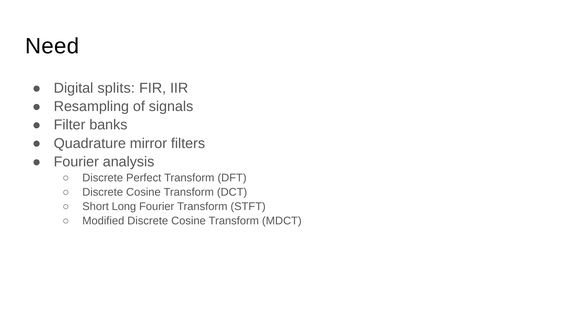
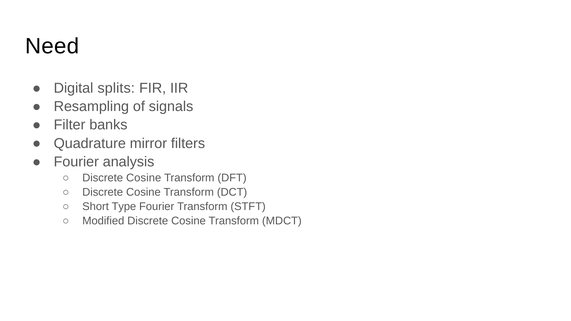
Perfect at (144, 178): Perfect -> Cosine
Long: Long -> Type
